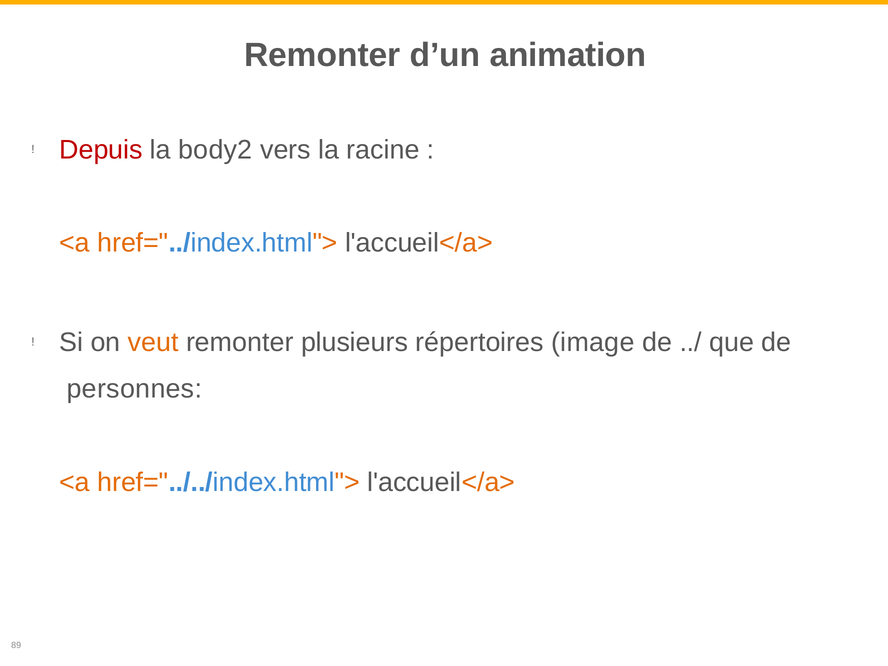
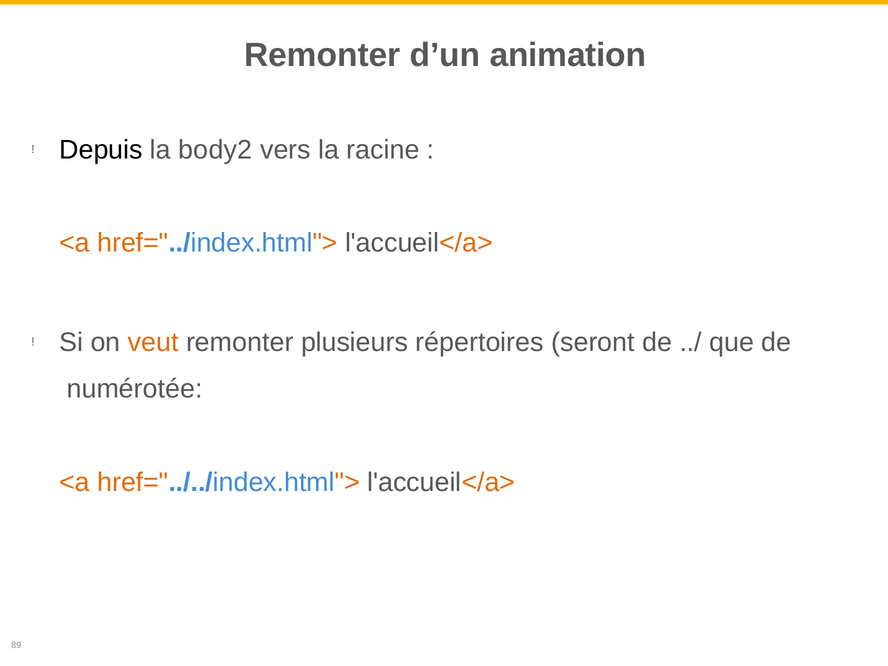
Depuis colour: red -> black
image: image -> seront
personnes: personnes -> numérotée
